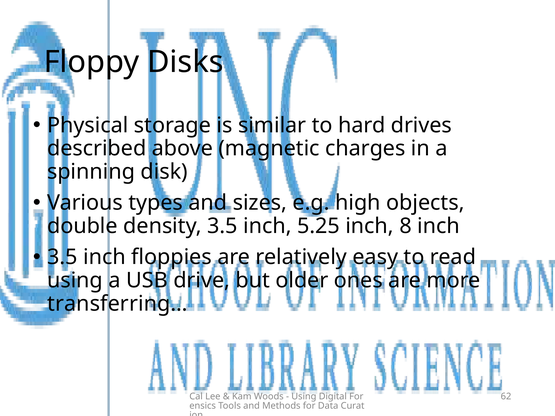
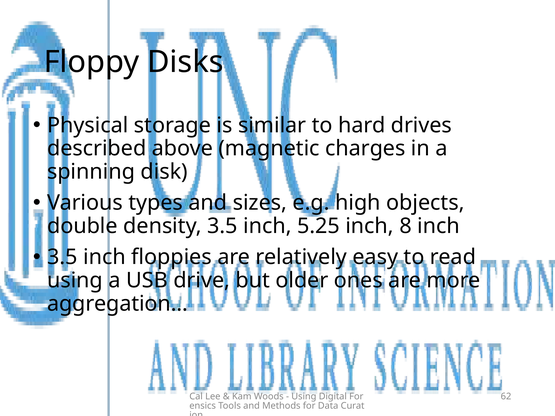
transferring…: transferring… -> aggregation…
